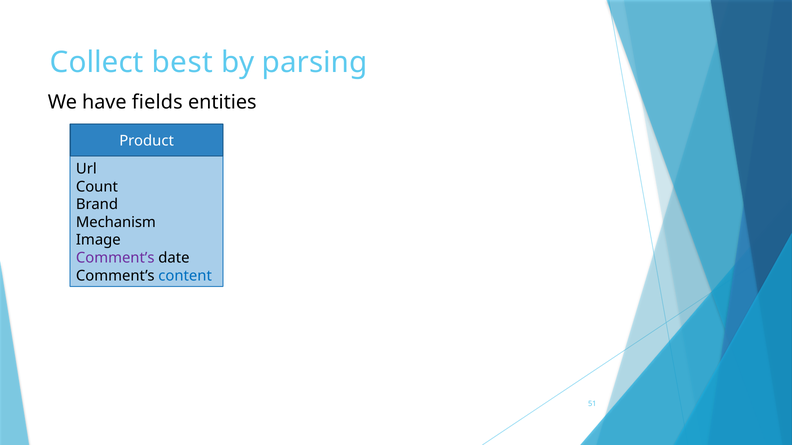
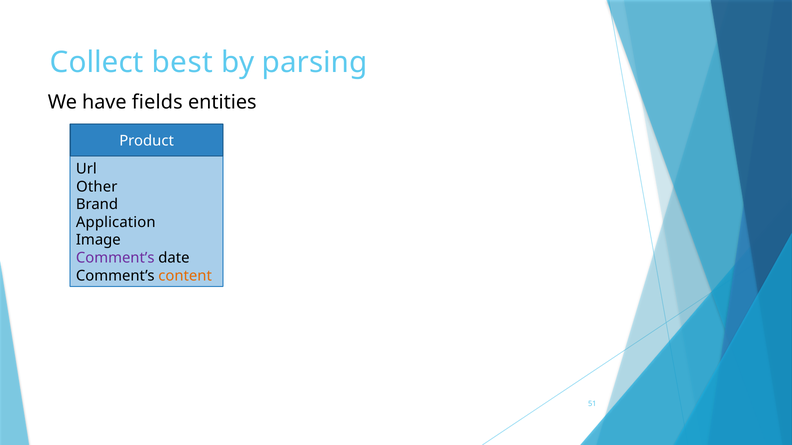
Count: Count -> Other
Mechanism: Mechanism -> Application
content colour: blue -> orange
